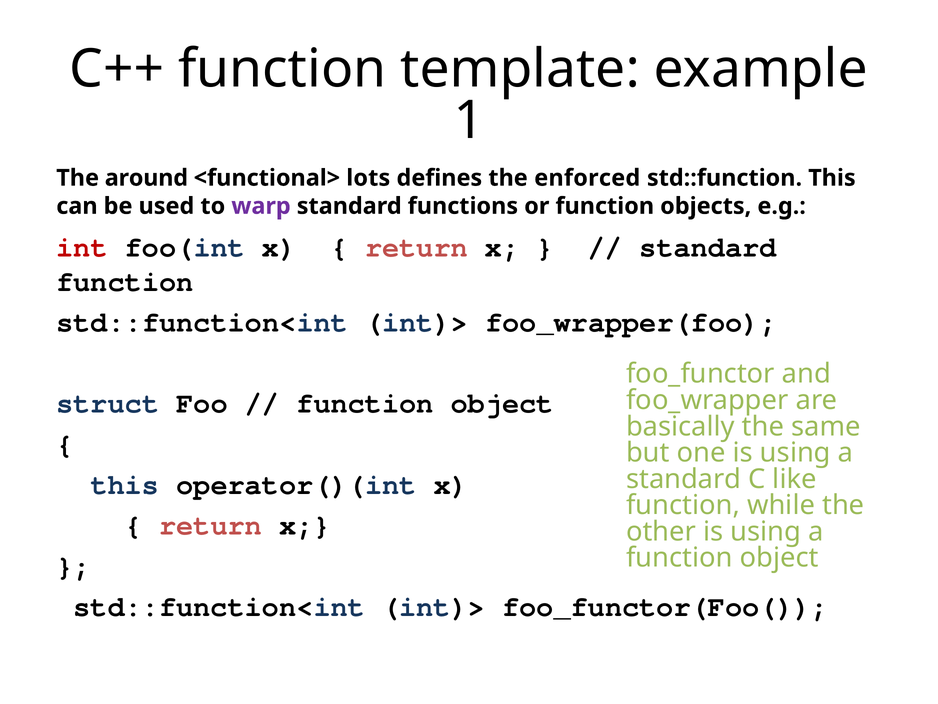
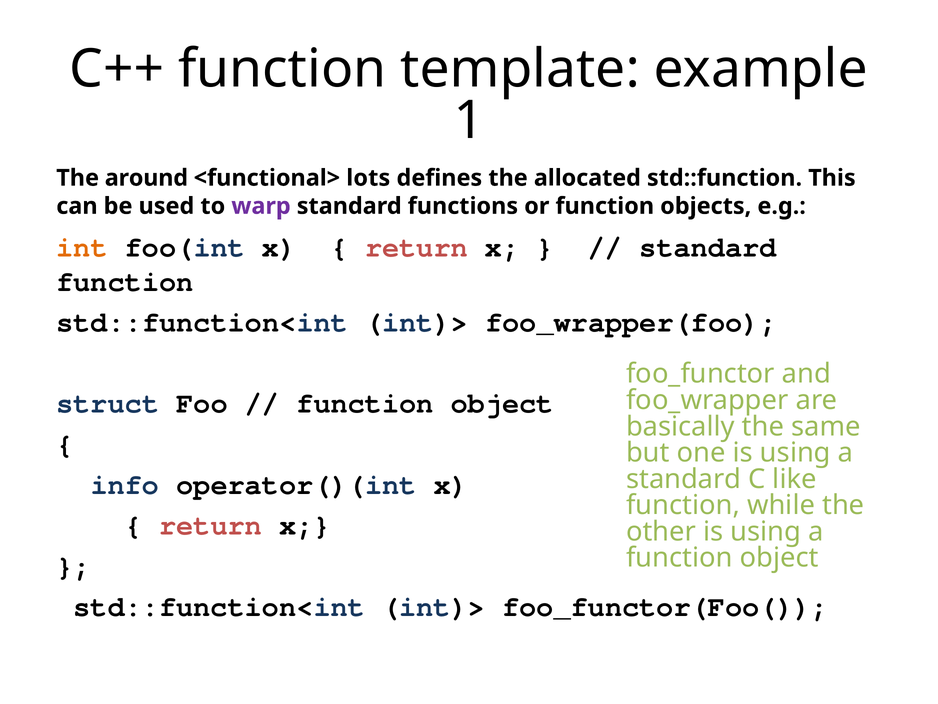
enforced: enforced -> allocated
int colour: red -> orange
this at (125, 484): this -> info
